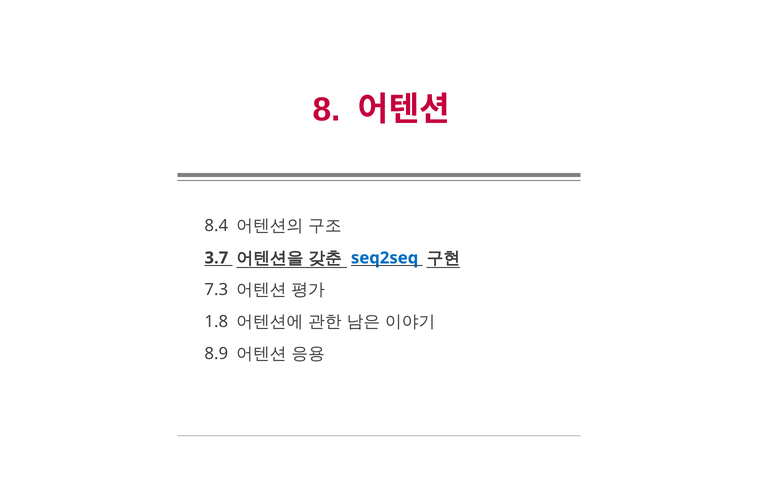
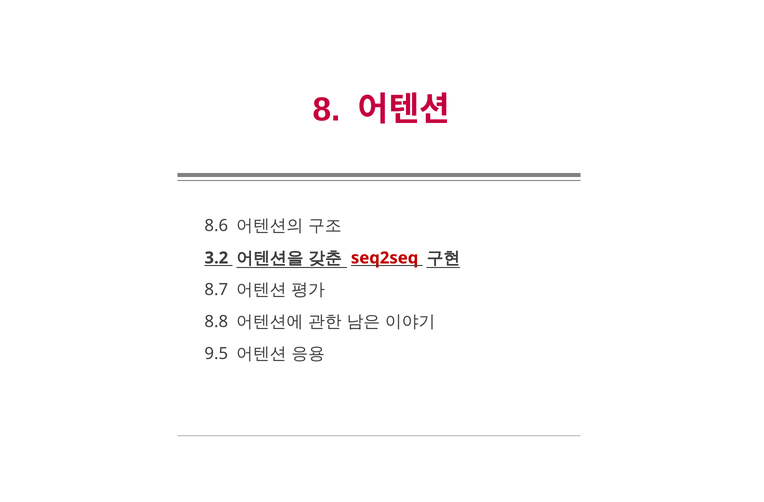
8.4: 8.4 -> 8.6
3.7: 3.7 -> 3.2
seq2seq colour: blue -> red
7.3: 7.3 -> 8.7
1.8: 1.8 -> 8.8
8.9: 8.9 -> 9.5
